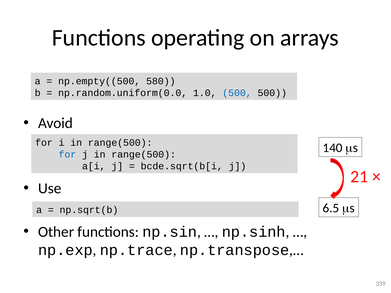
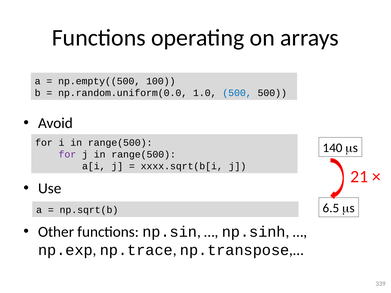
580: 580 -> 100
for at (67, 154) colour: blue -> purple
bcde.sqrt(b[i: bcde.sqrt(b[i -> xxxx.sqrt(b[i
